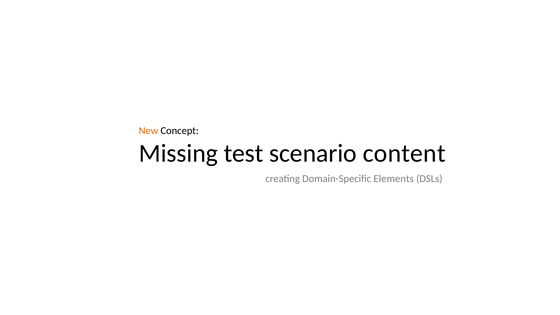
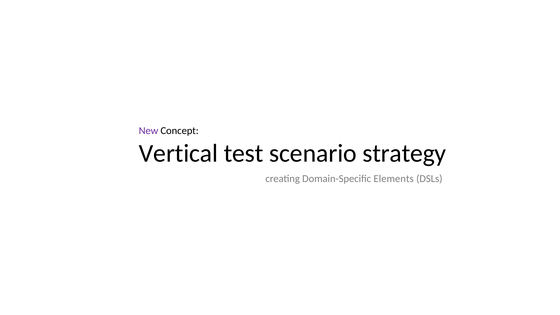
New colour: orange -> purple
Missing: Missing -> Vertical
content: content -> strategy
